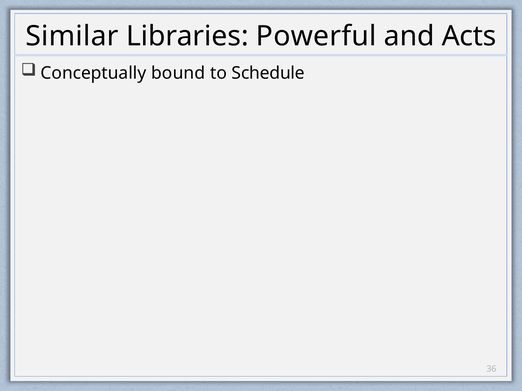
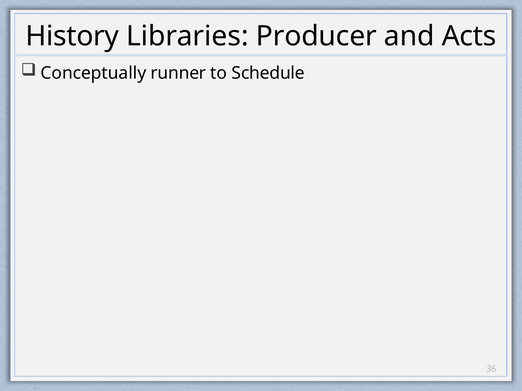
Similar: Similar -> History
Powerful: Powerful -> Producer
bound: bound -> runner
